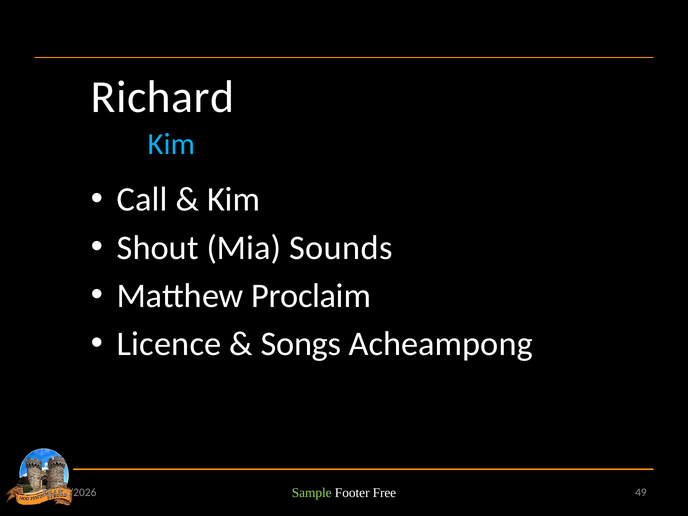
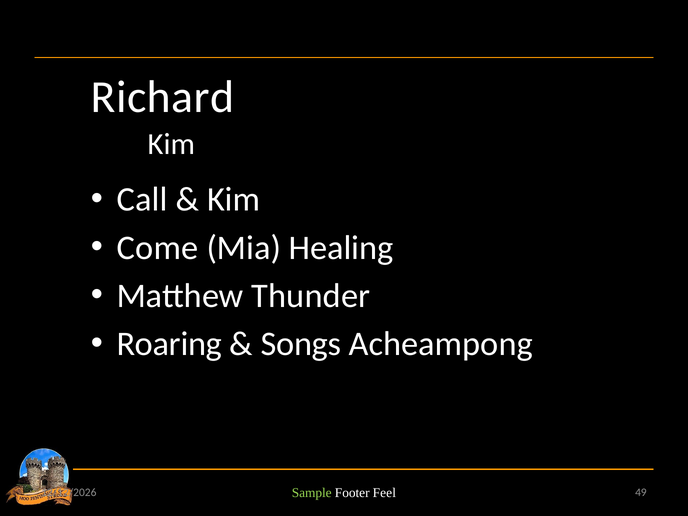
Kim at (171, 144) colour: light blue -> white
Shout: Shout -> Come
Sounds: Sounds -> Healing
Proclaim: Proclaim -> Thunder
Licence: Licence -> Roaring
Free: Free -> Feel
